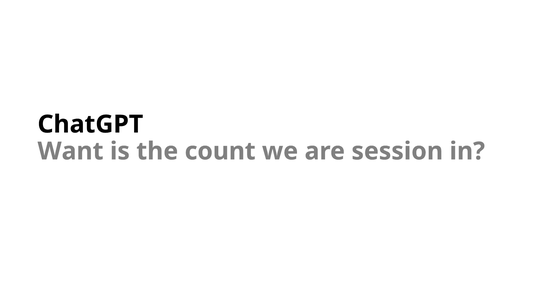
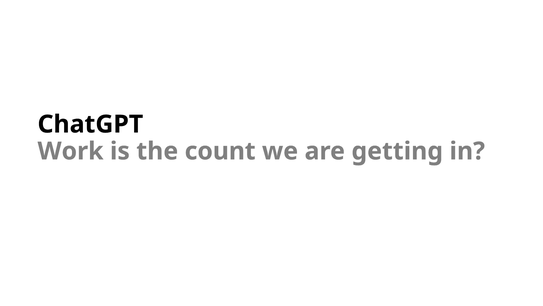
Want: Want -> Work
session: session -> getting
